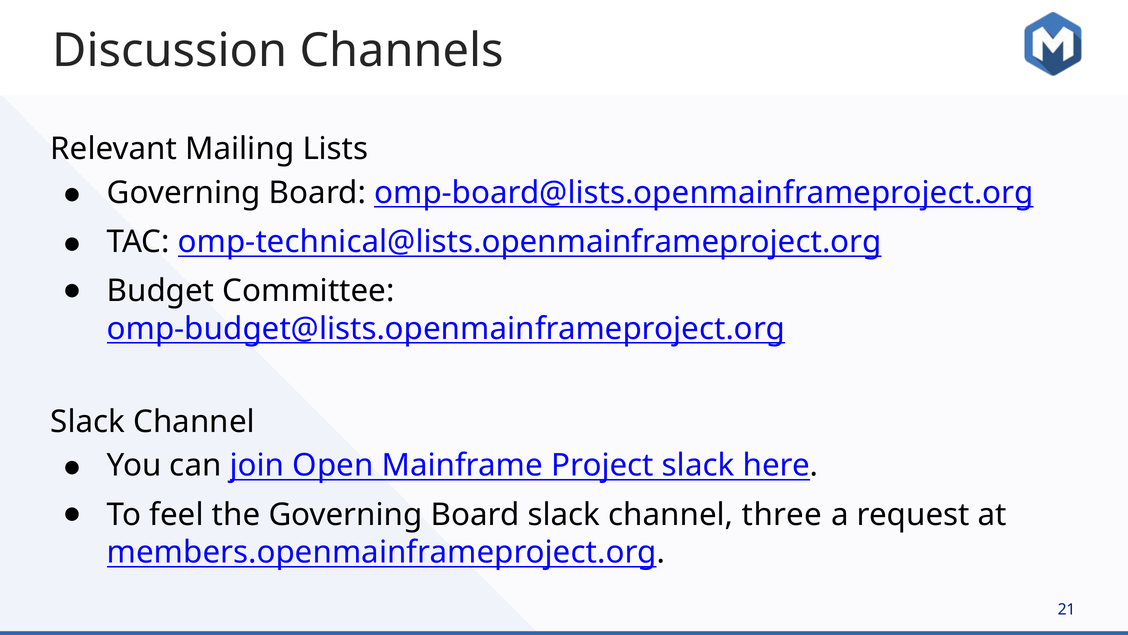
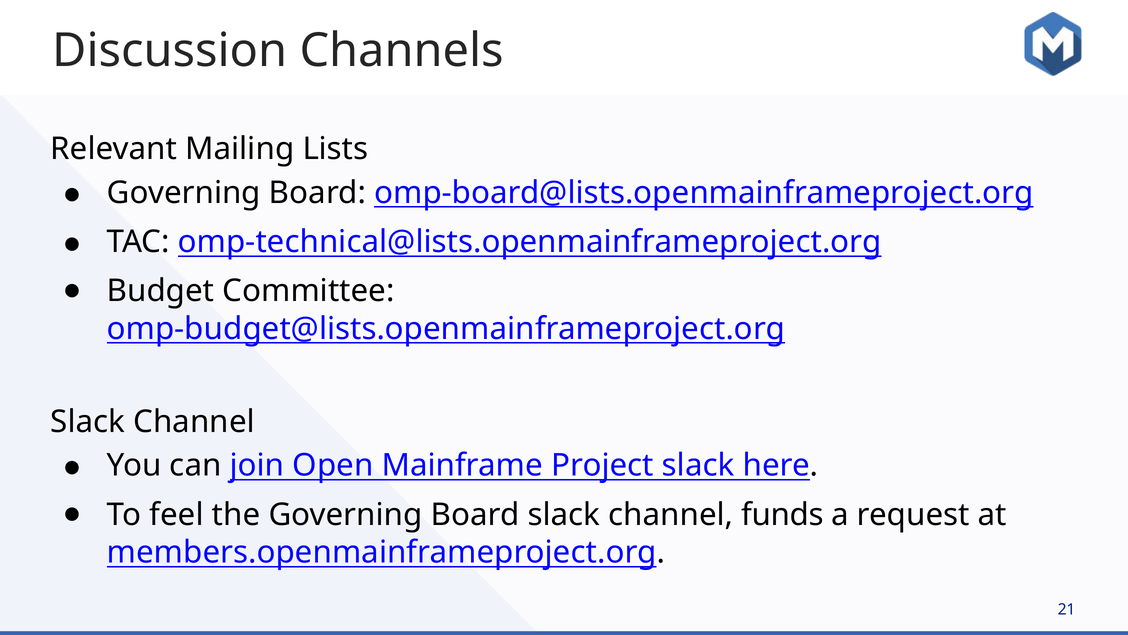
three: three -> funds
